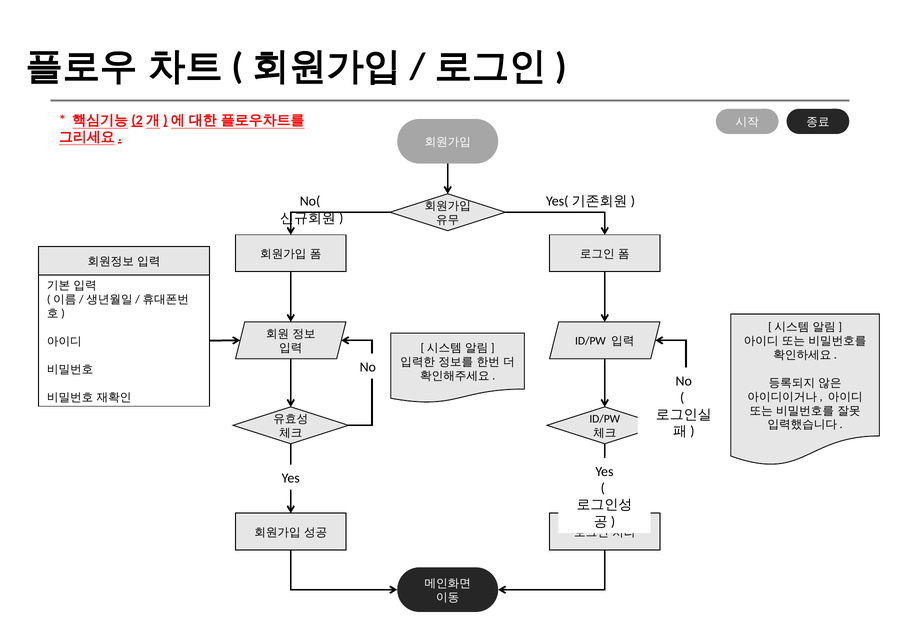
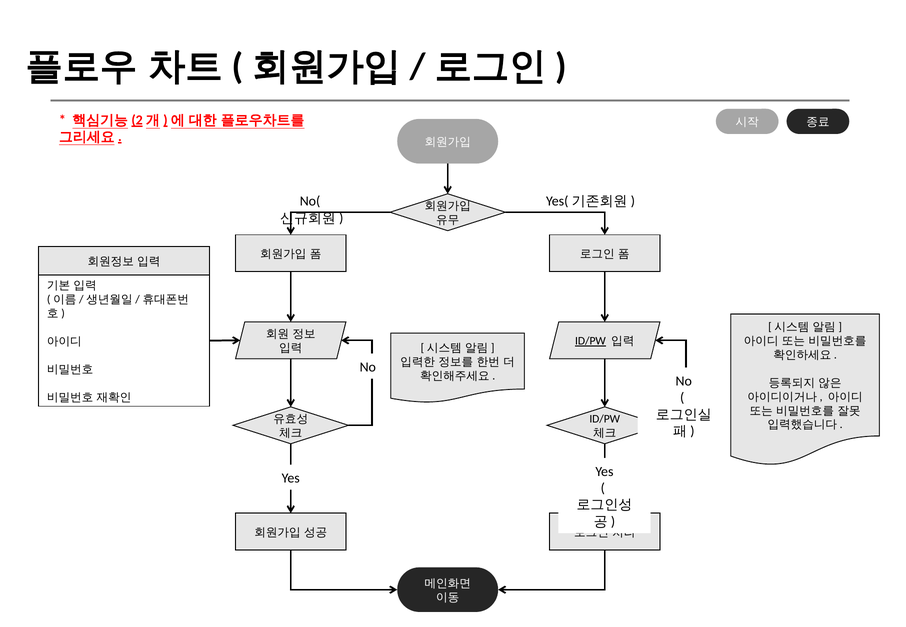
ID/PW at (590, 341) underline: none -> present
